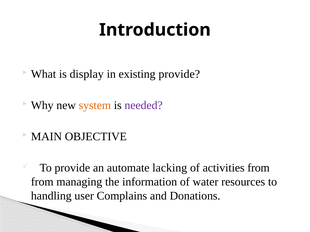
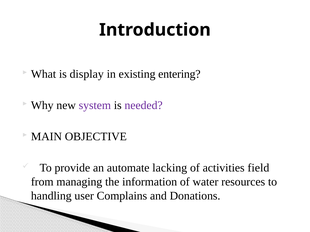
existing provide: provide -> entering
system colour: orange -> purple
activities from: from -> field
